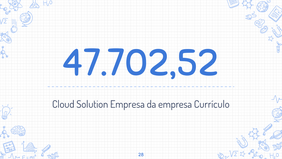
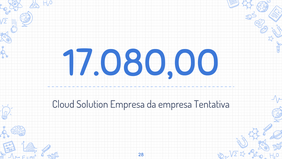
47.702,52: 47.702,52 -> 17.080,00
Currículo: Currículo -> Tentativa
